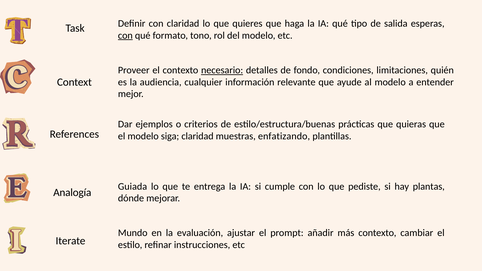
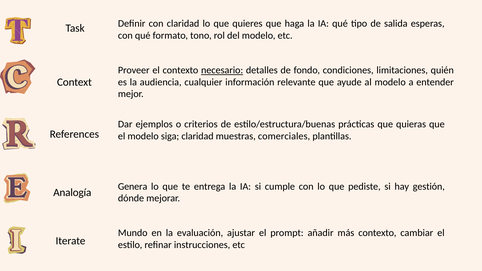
con at (125, 35) underline: present -> none
enfatizando: enfatizando -> comerciales
Guiada: Guiada -> Genera
plantas: plantas -> gestión
